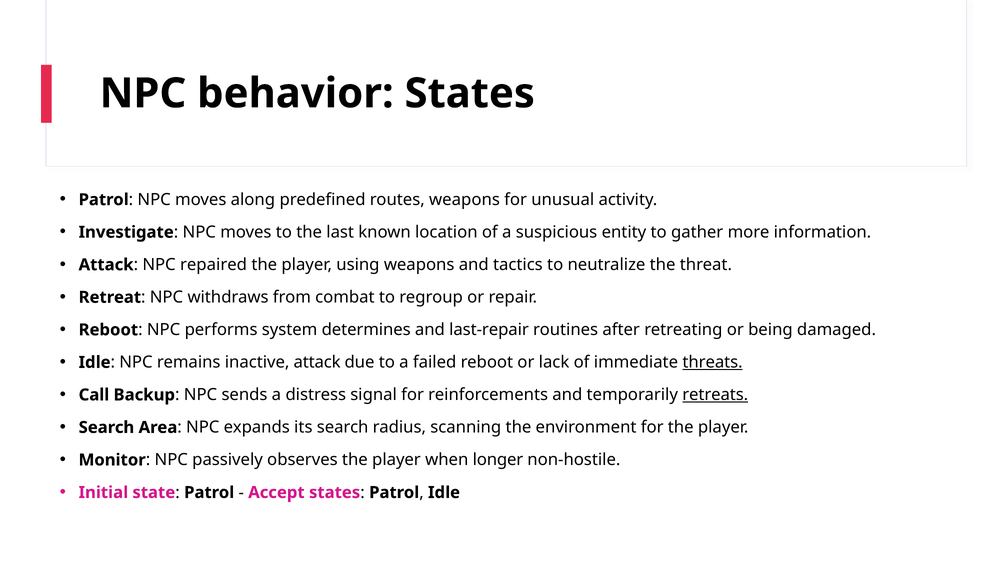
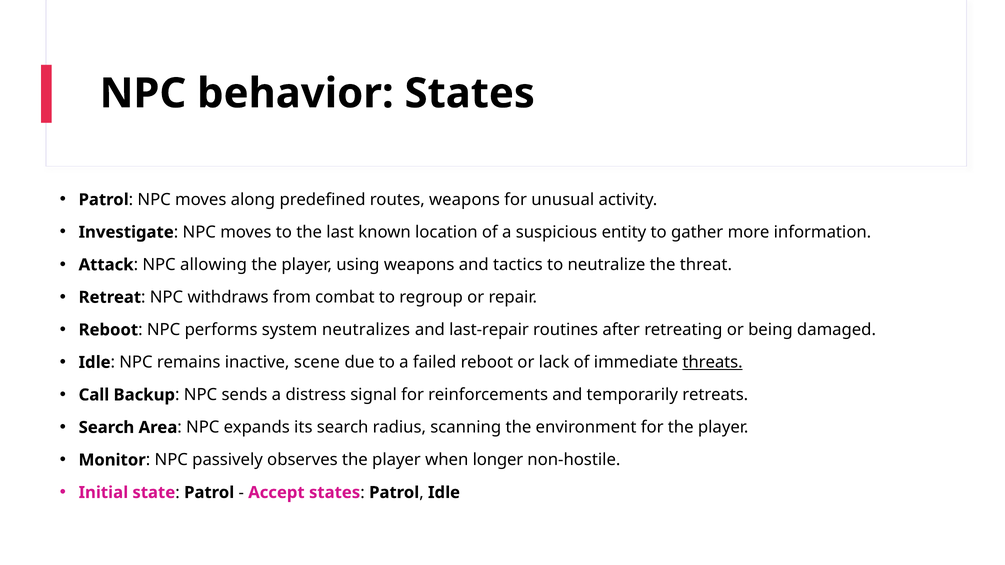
repaired: repaired -> allowing
determines: determines -> neutralizes
inactive attack: attack -> scene
retreats underline: present -> none
